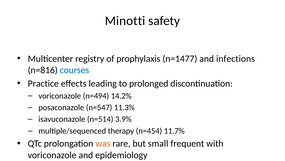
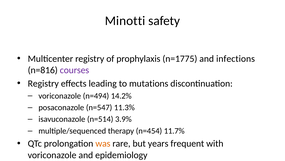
n=1477: n=1477 -> n=1775
courses colour: blue -> purple
Practice at (43, 83): Practice -> Registry
prolonged: prolonged -> mutations
small: small -> years
